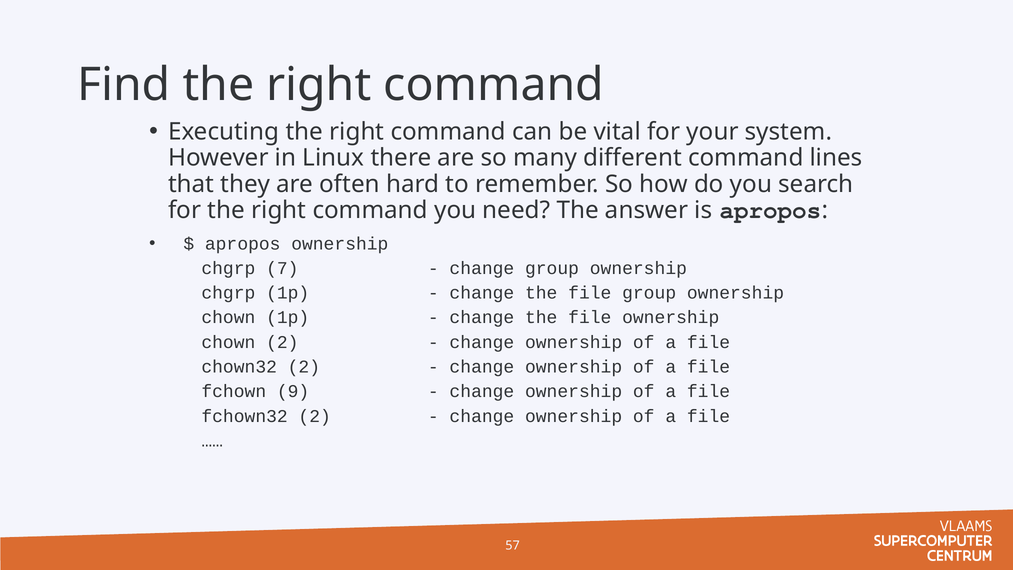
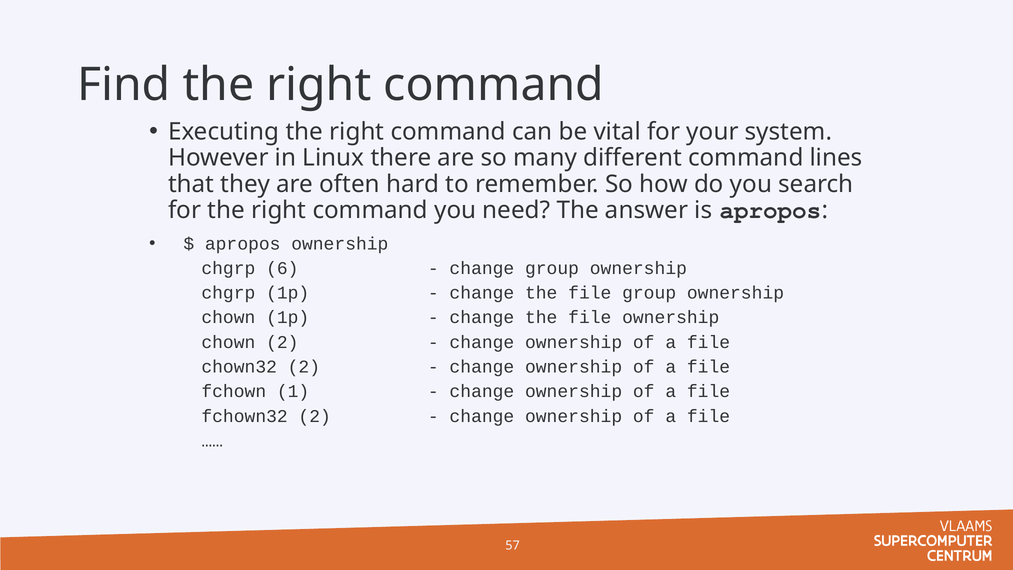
7: 7 -> 6
9: 9 -> 1
